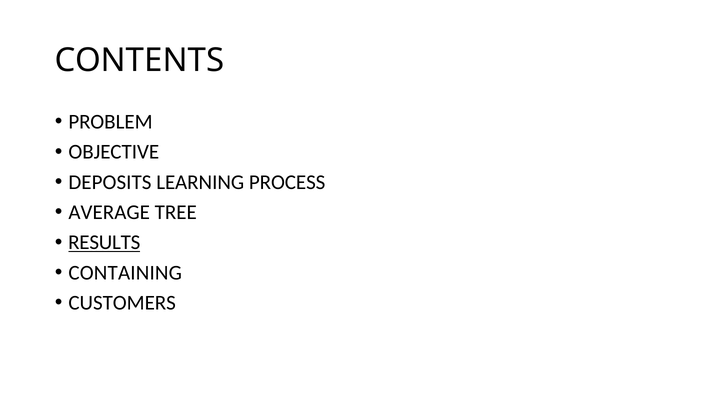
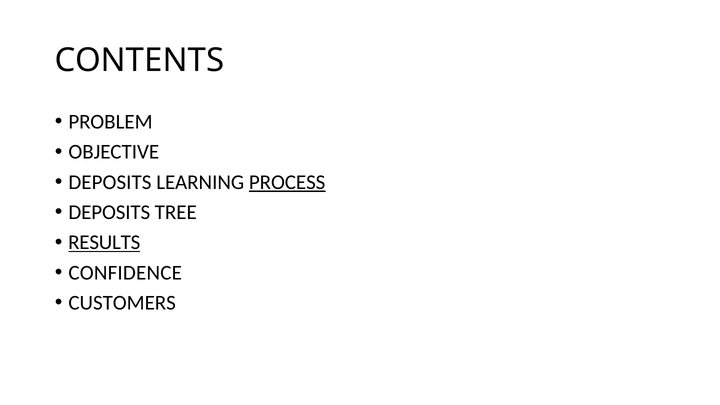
PROCESS underline: none -> present
AVERAGE at (109, 212): AVERAGE -> DEPOSITS
CONTAINING: CONTAINING -> CONFIDENCE
